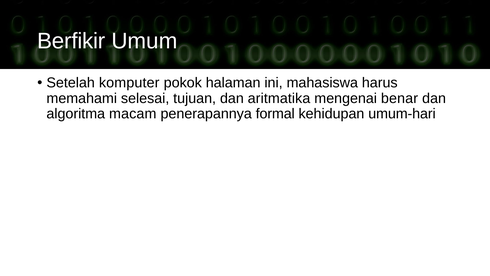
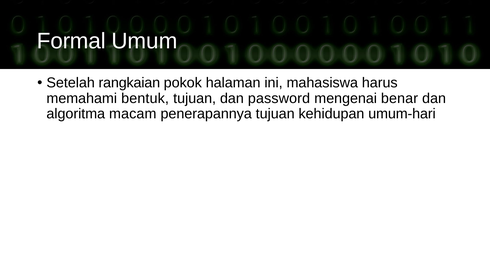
Berfikir: Berfikir -> Formal
komputer: komputer -> rangkaian
selesai: selesai -> bentuk
aritmatika: aritmatika -> password
penerapannya formal: formal -> tujuan
